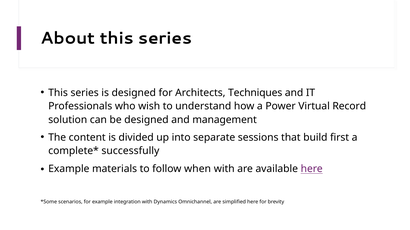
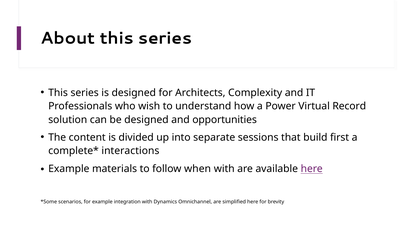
Techniques: Techniques -> Complexity
management: management -> opportunities
successfully: successfully -> interactions
